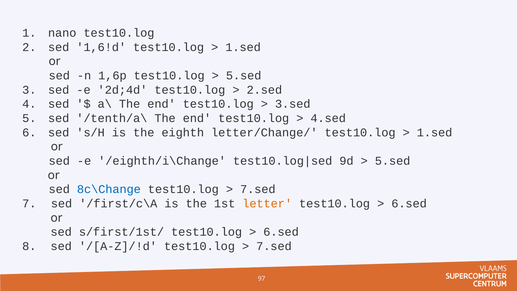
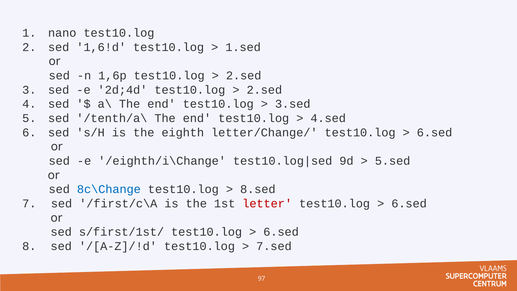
5.sed at (244, 76): 5.sed -> 2.sed
1.sed at (435, 132): 1.sed -> 6.sed
7.sed at (258, 189): 7.sed -> 8.sed
letter colour: orange -> red
